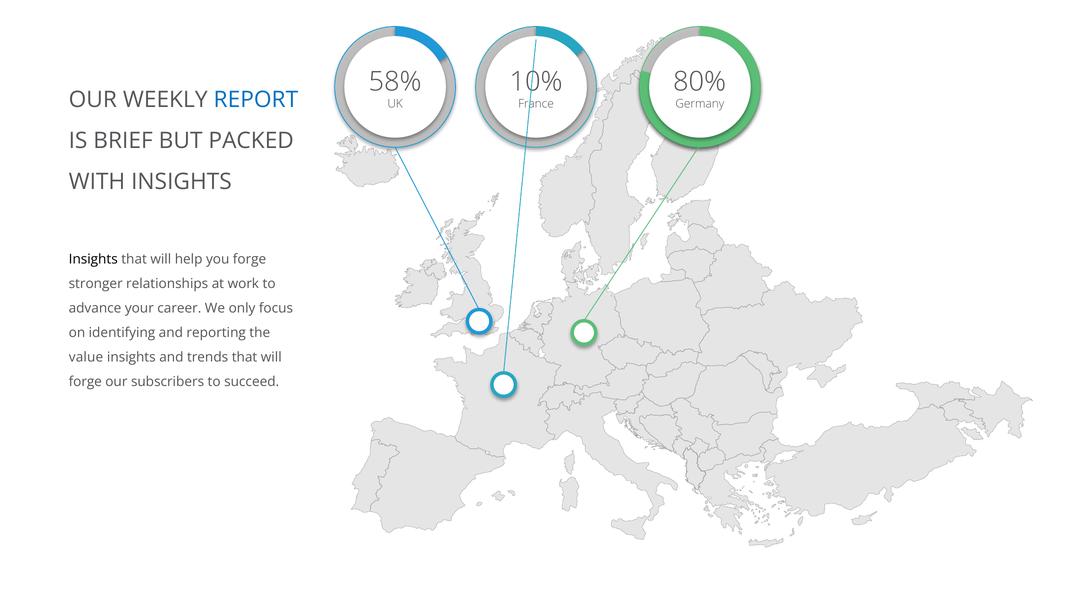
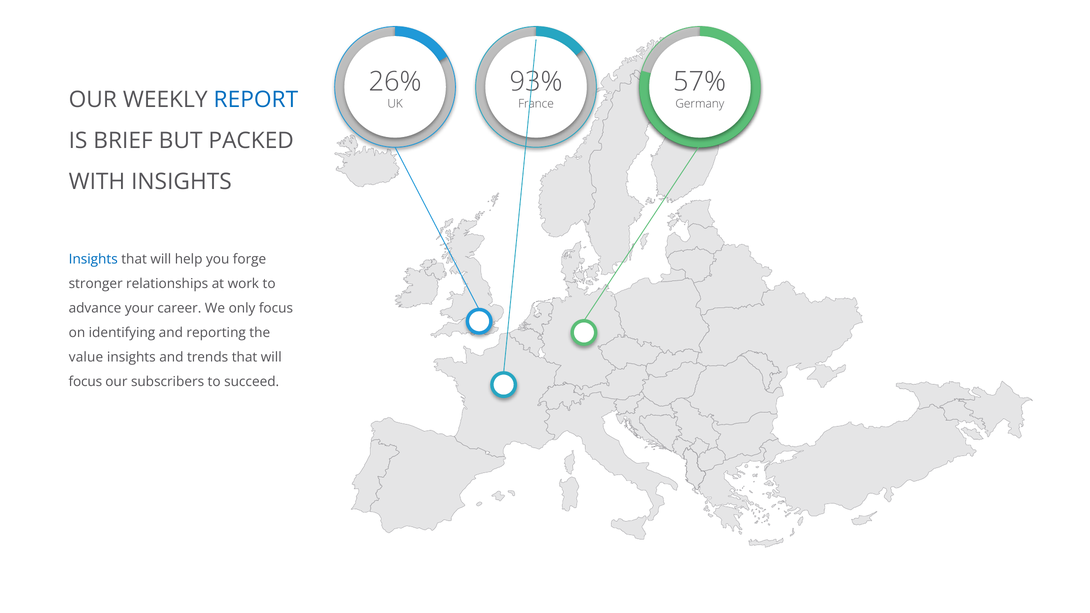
58%: 58% -> 26%
10%: 10% -> 93%
80%: 80% -> 57%
Insights at (93, 259) colour: black -> blue
forge at (85, 382): forge -> focus
